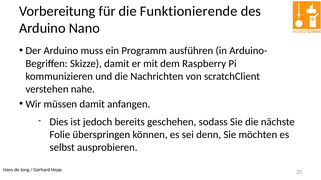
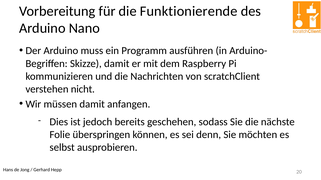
nahe: nahe -> nicht
